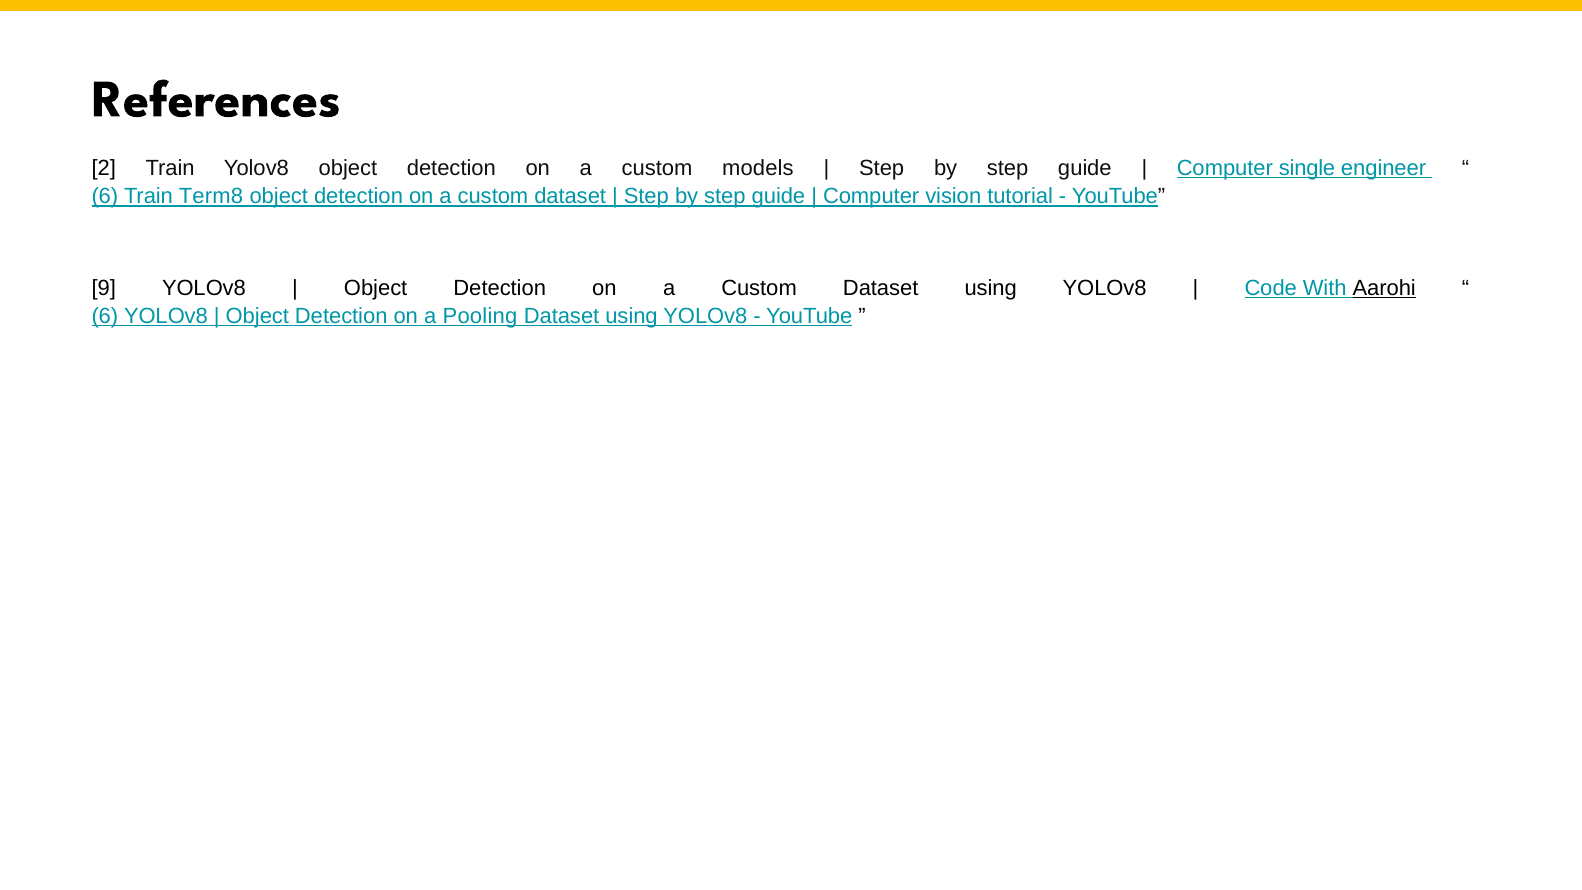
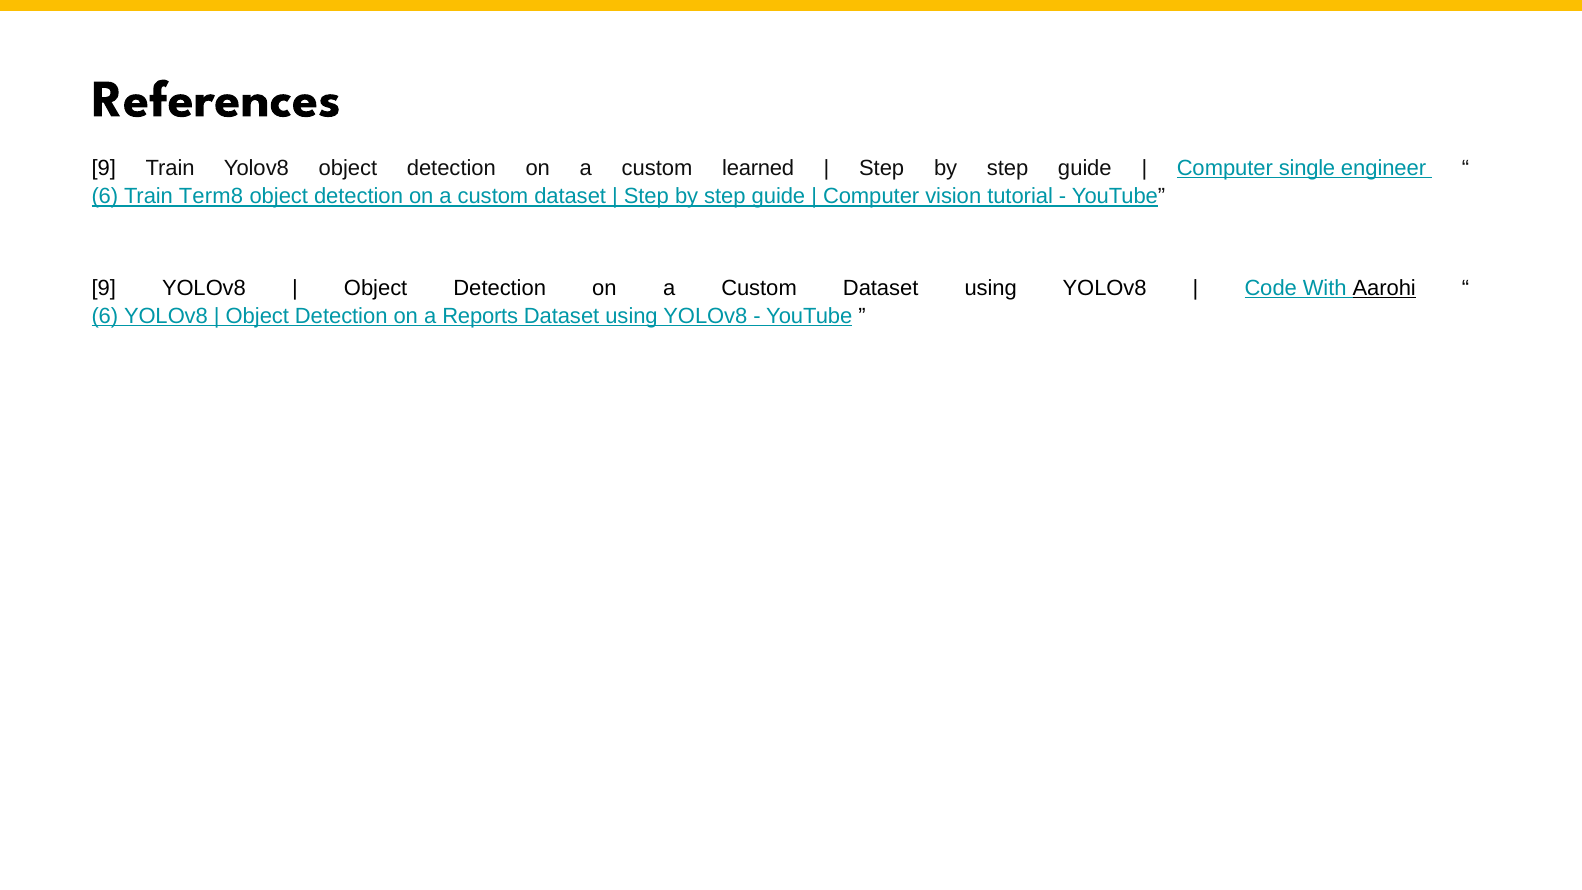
2 at (104, 168): 2 -> 9
models: models -> learned
Pooling: Pooling -> Reports
